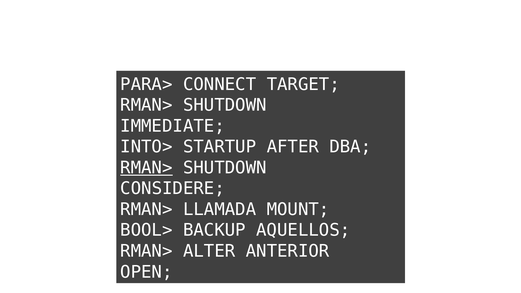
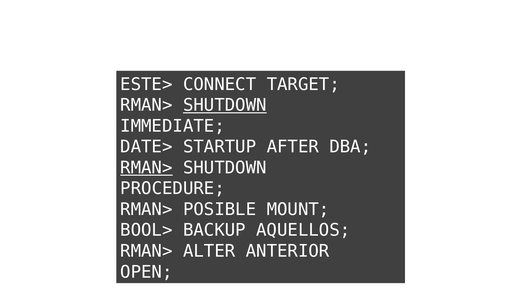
PARA>: PARA> -> ESTE>
SHUTDOWN at (225, 105) underline: none -> present
INTO>: INTO> -> DATE>
CONSIDERE: CONSIDERE -> PROCEDURE
LLAMADA: LLAMADA -> POSIBLE
